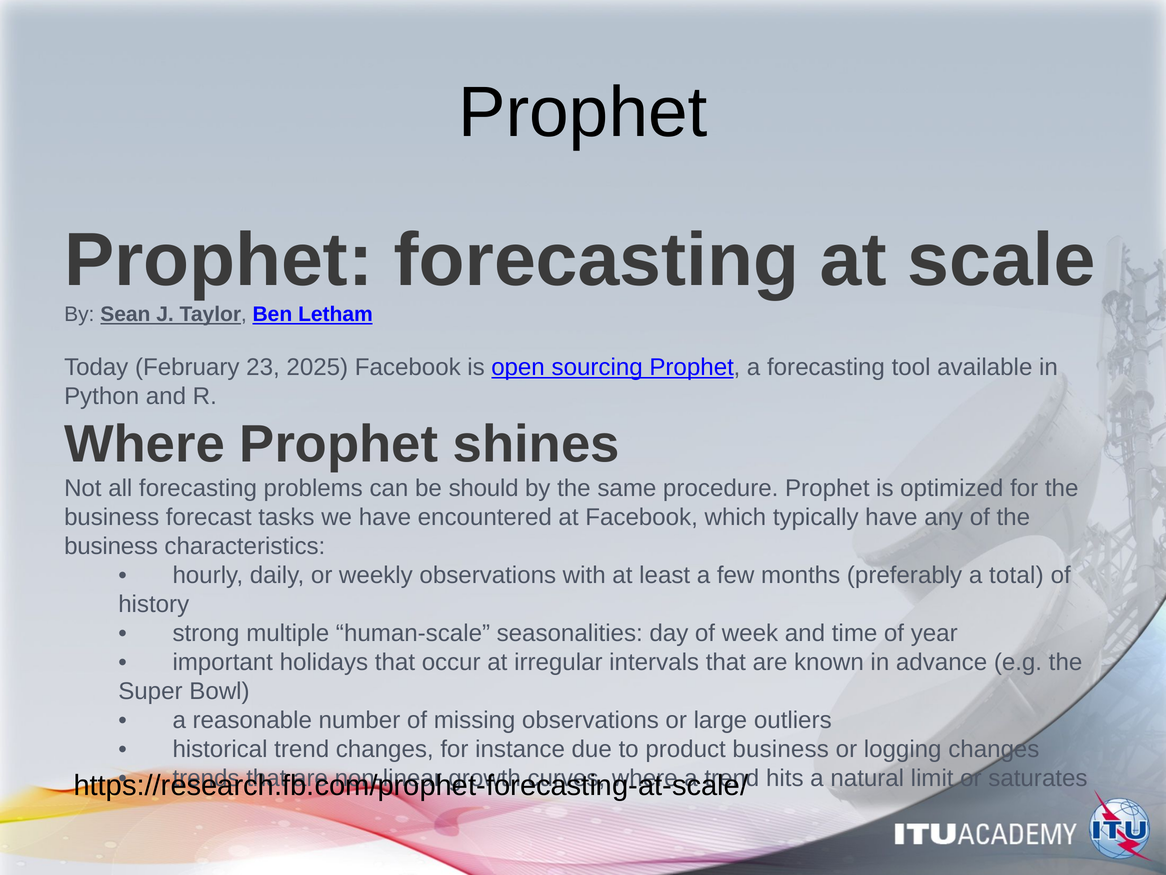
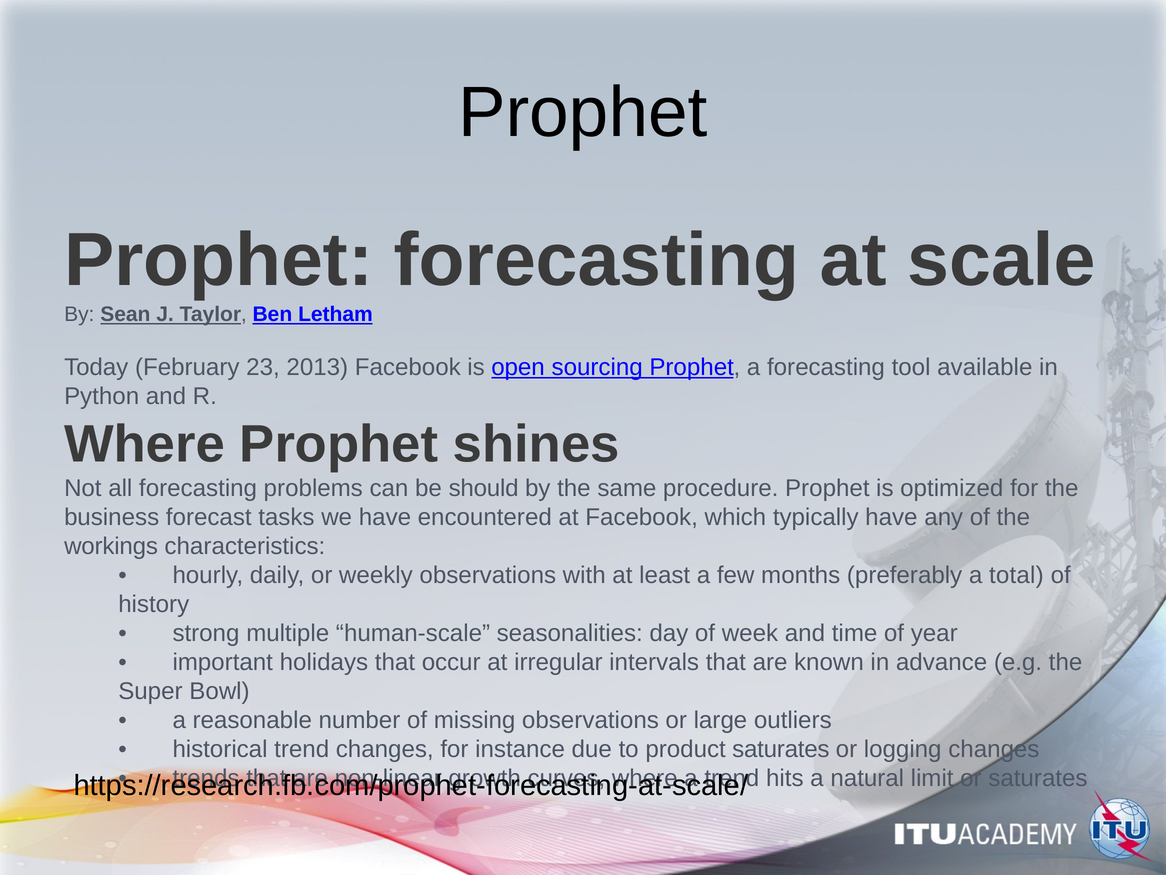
2025: 2025 -> 2013
business at (111, 546): business -> workings
product business: business -> saturates
